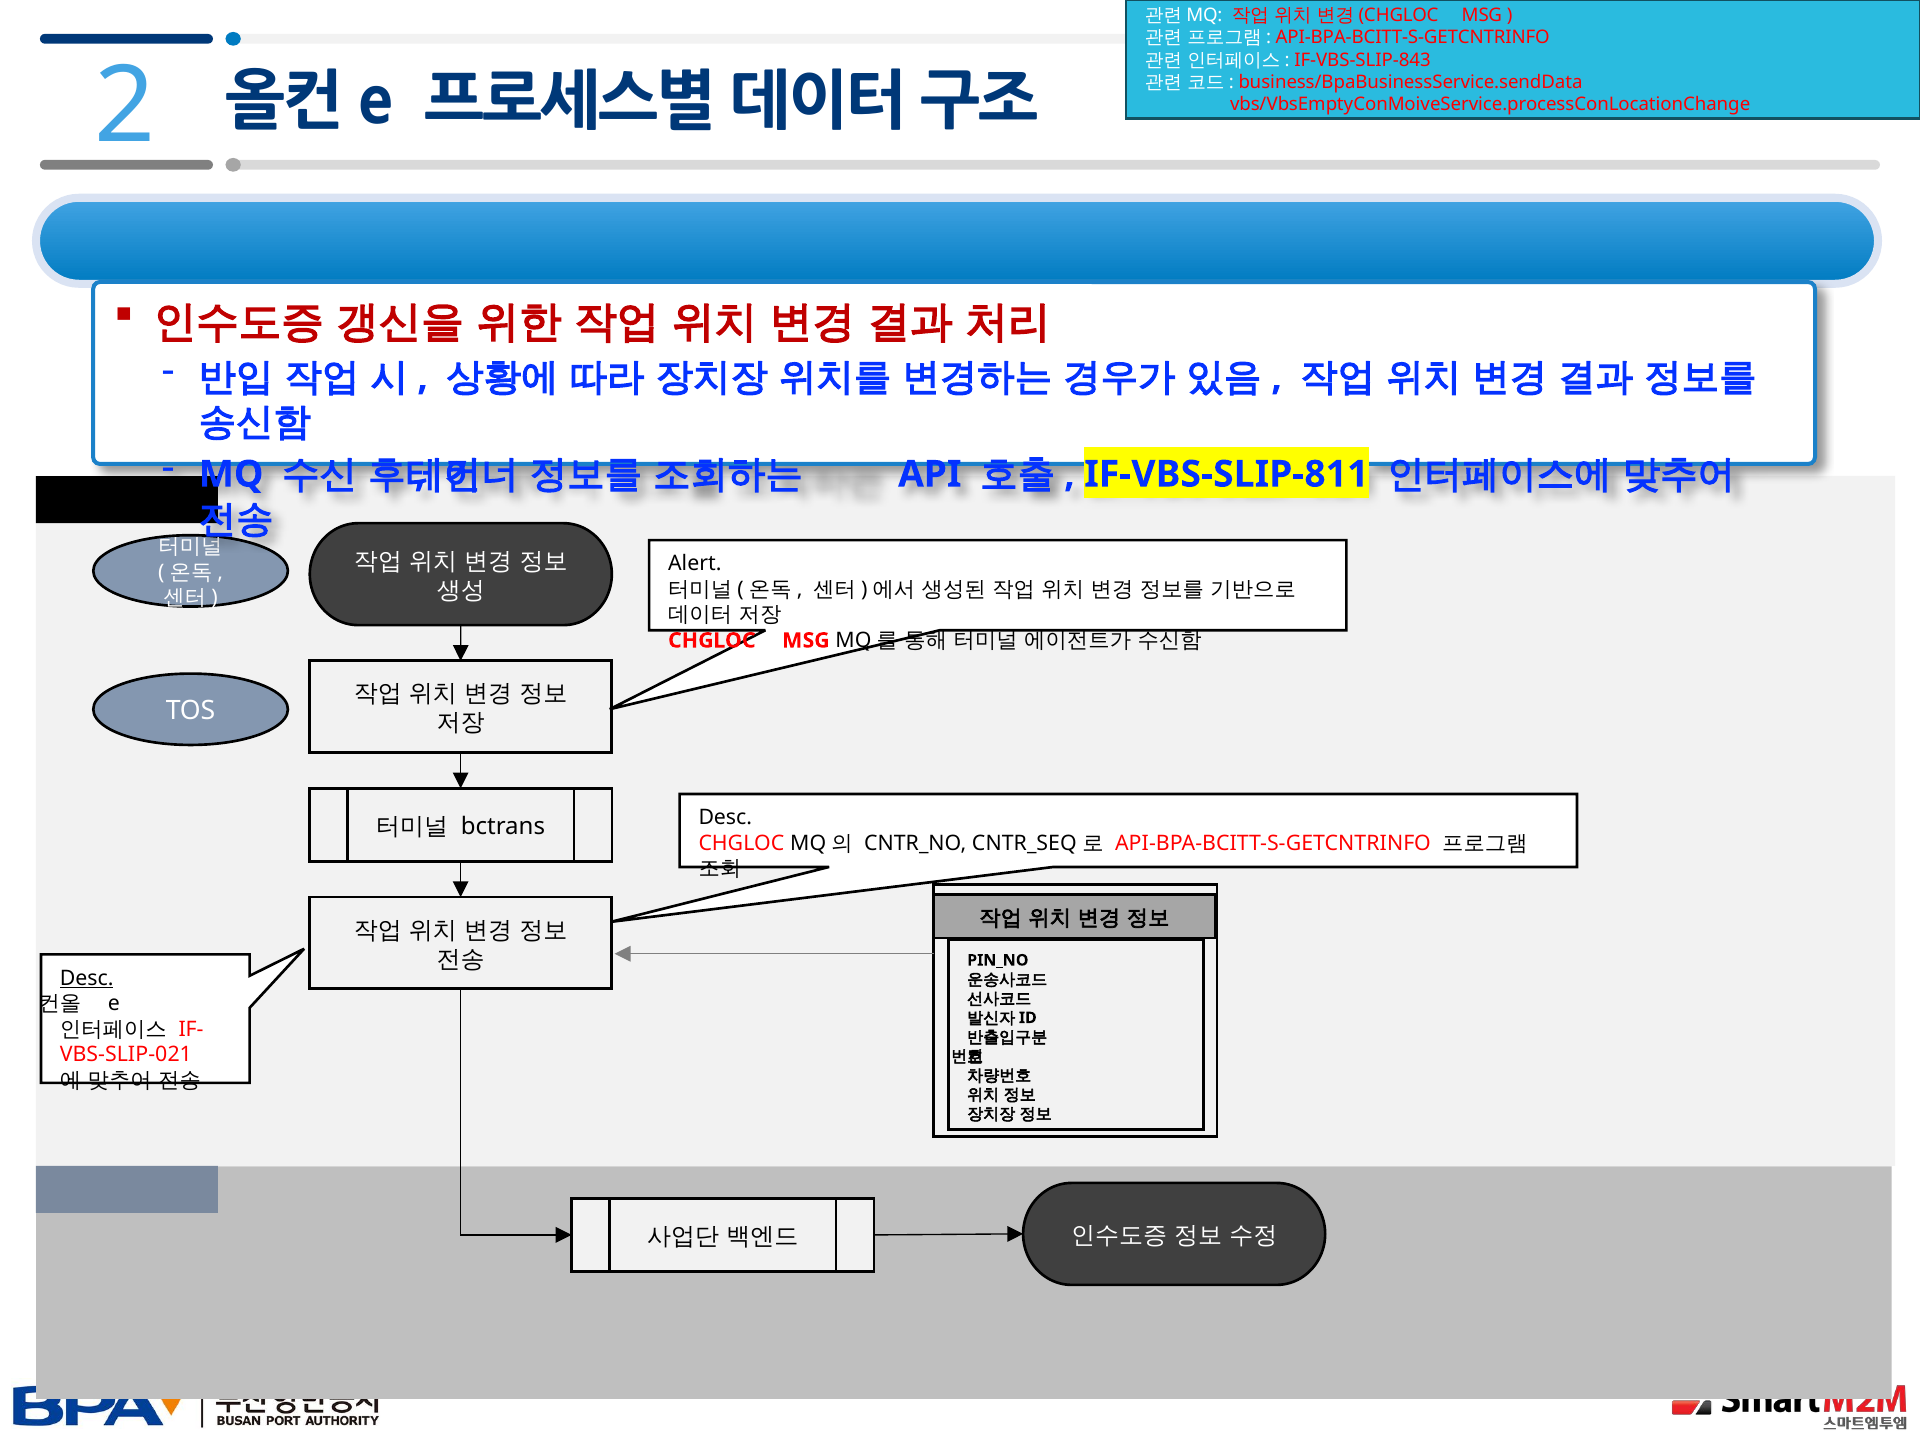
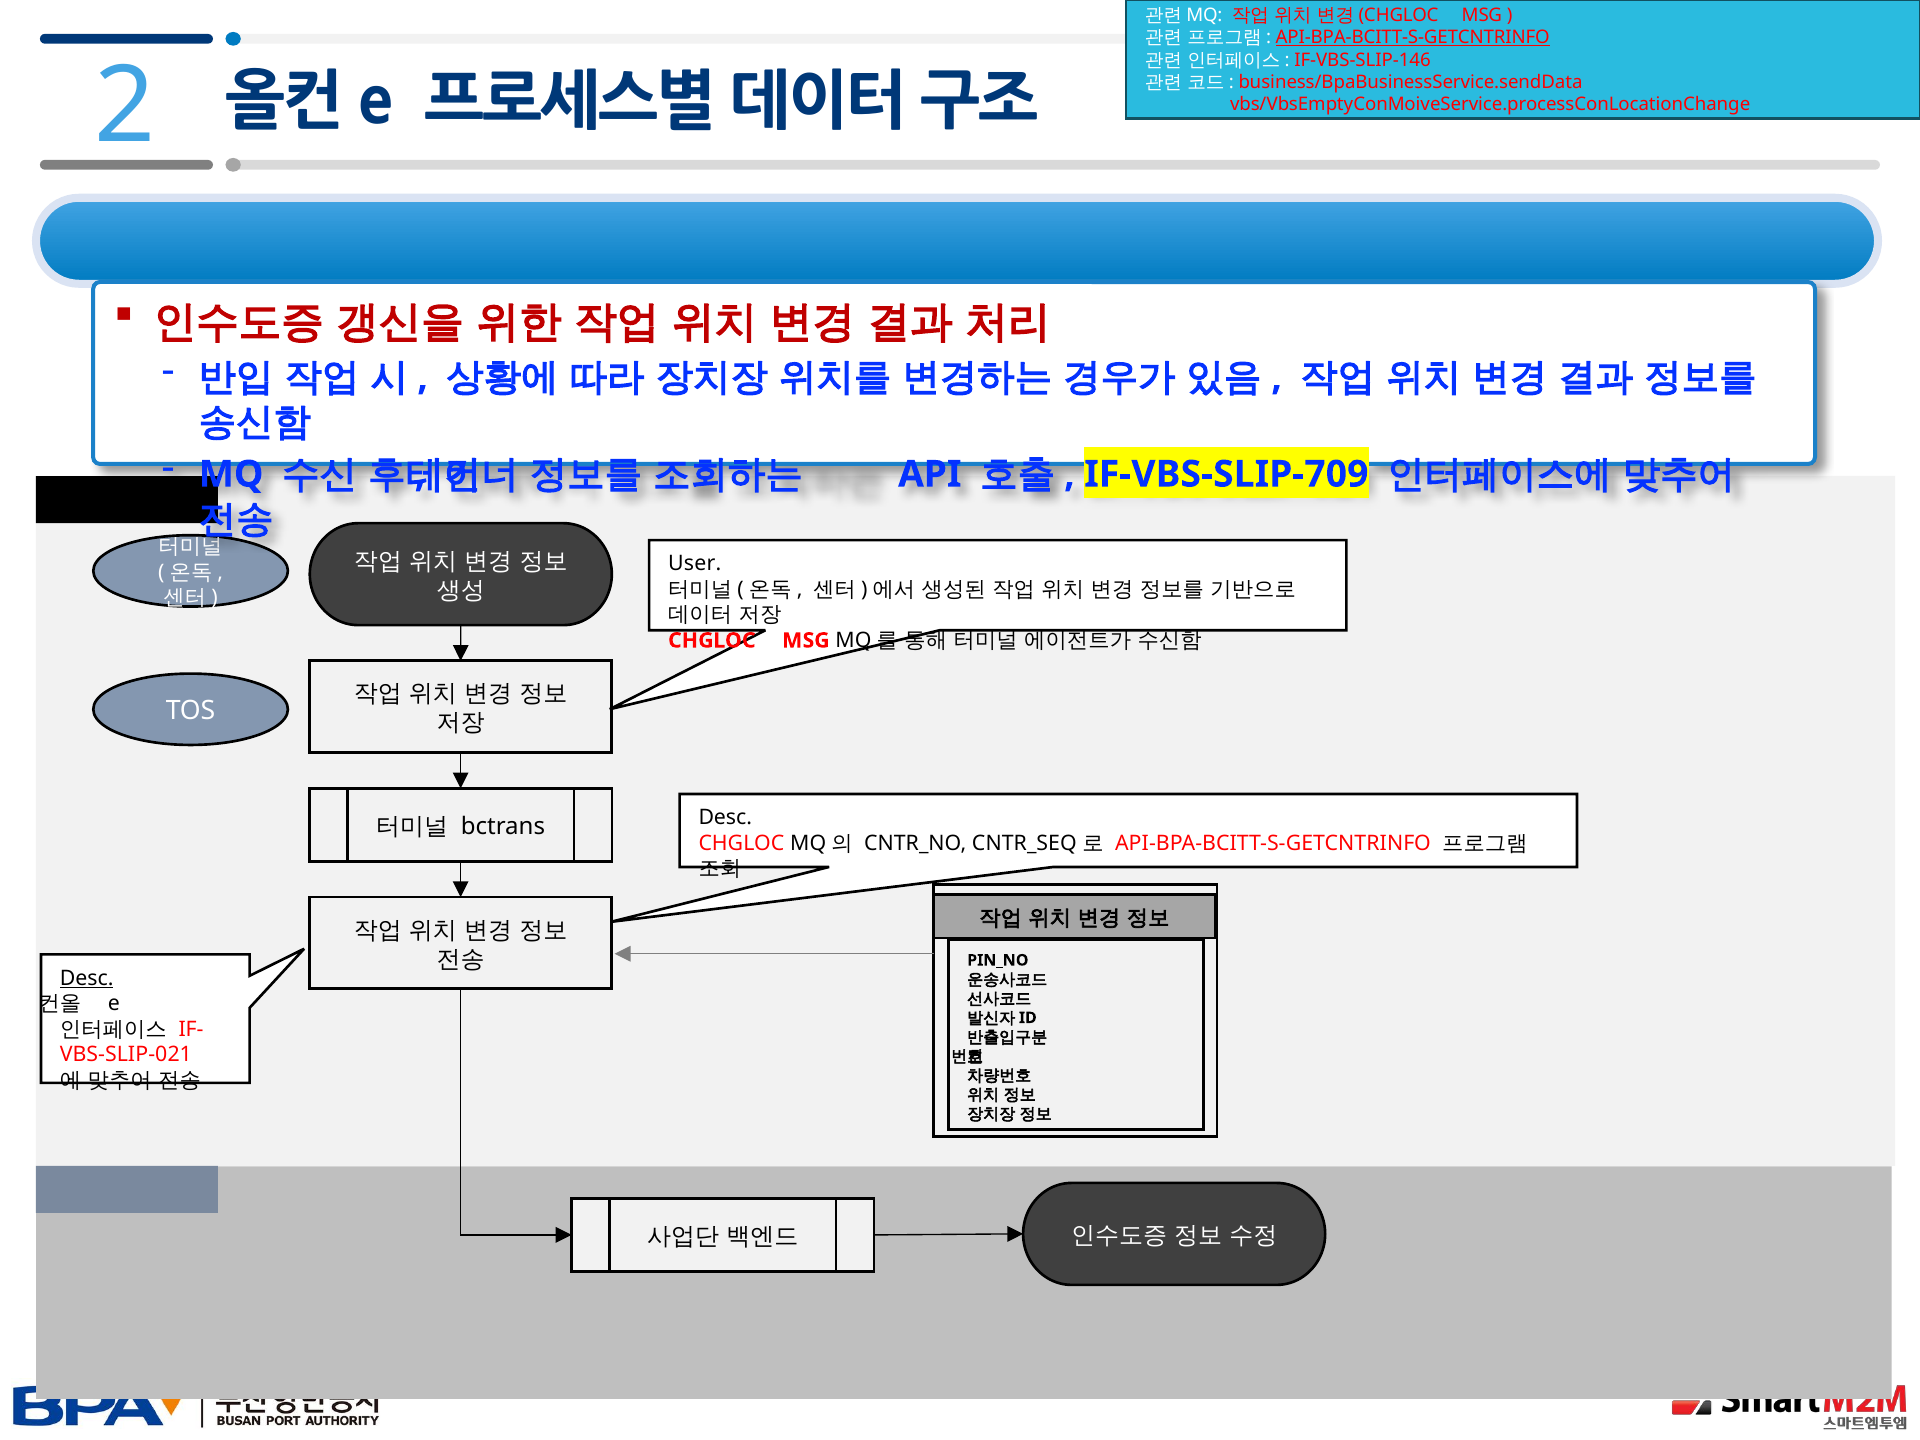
API-BPA-BCITT-S-GETCNTRINFO at (1413, 38) underline: none -> present
IF-VBS-SLIP-843: IF-VBS-SLIP-843 -> IF-VBS-SLIP-146
IF-VBS-SLIP-811: IF-VBS-SLIP-811 -> IF-VBS-SLIP-709
Alert: Alert -> User
